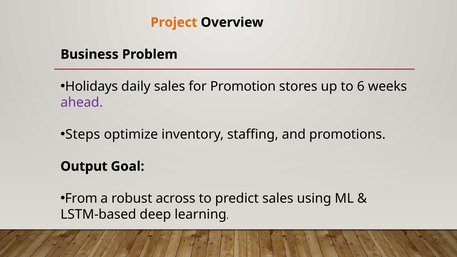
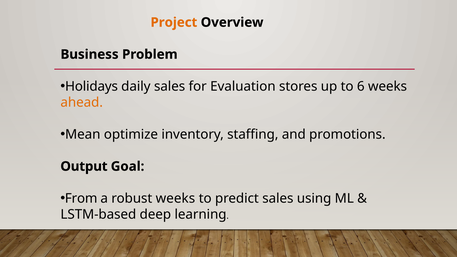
Promotion: Promotion -> Evaluation
ahead colour: purple -> orange
Steps: Steps -> Mean
robust across: across -> weeks
